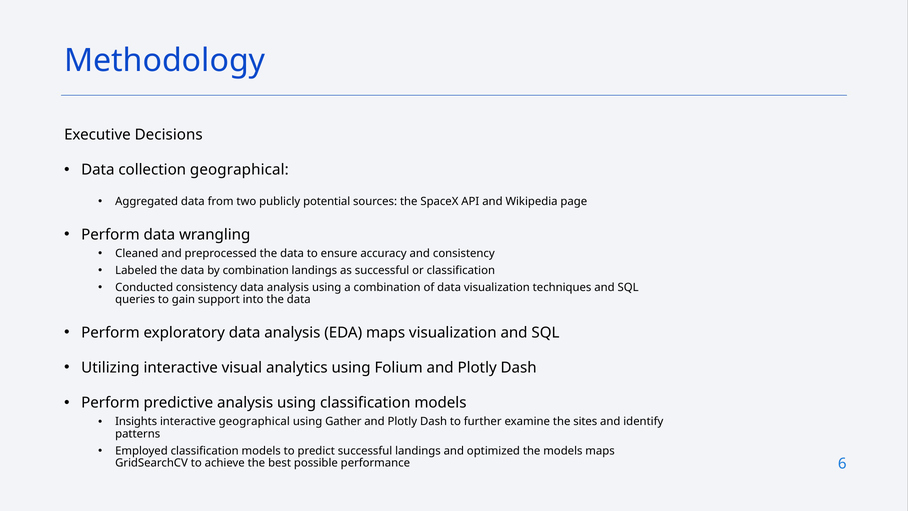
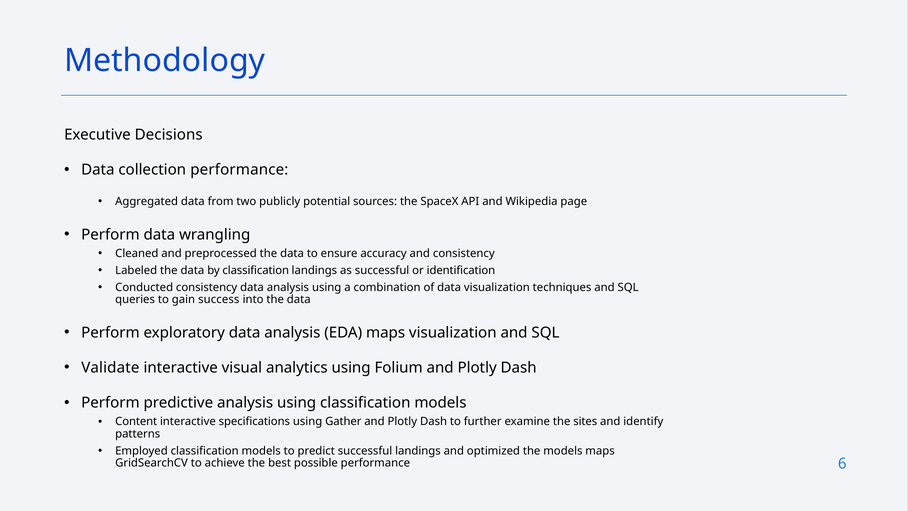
collection geographical: geographical -> performance
by combination: combination -> classification
or classification: classification -> identification
support: support -> success
Utilizing: Utilizing -> Validate
Insights: Insights -> Content
interactive geographical: geographical -> specifications
